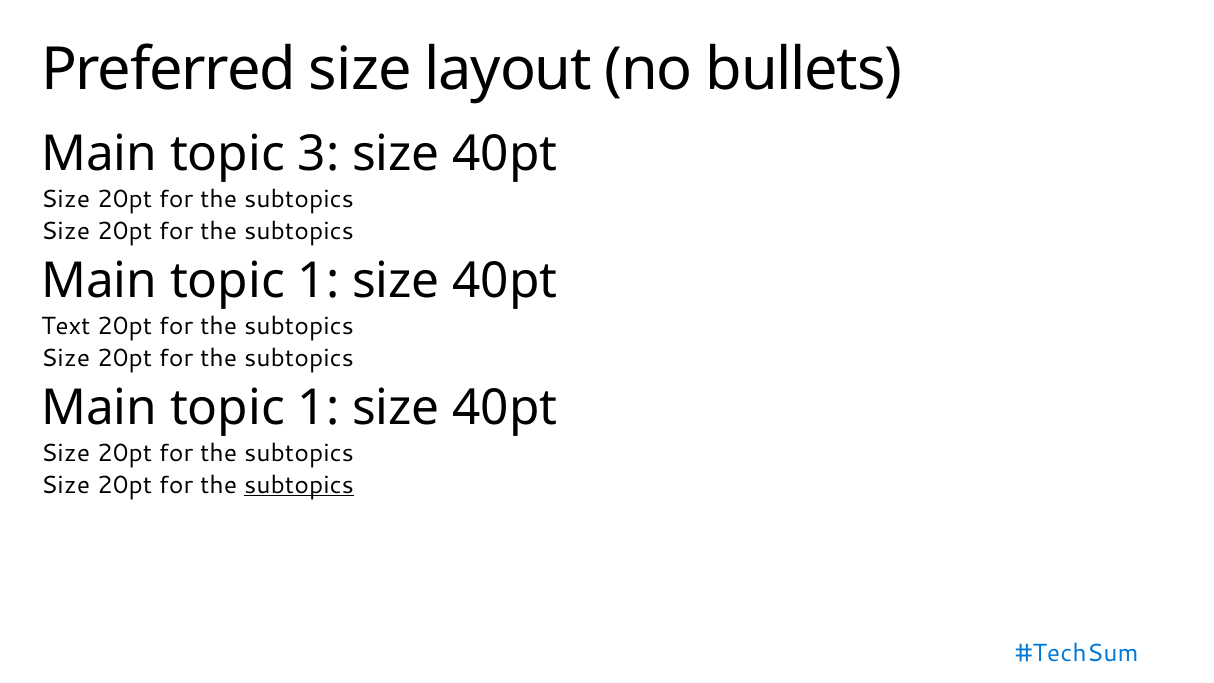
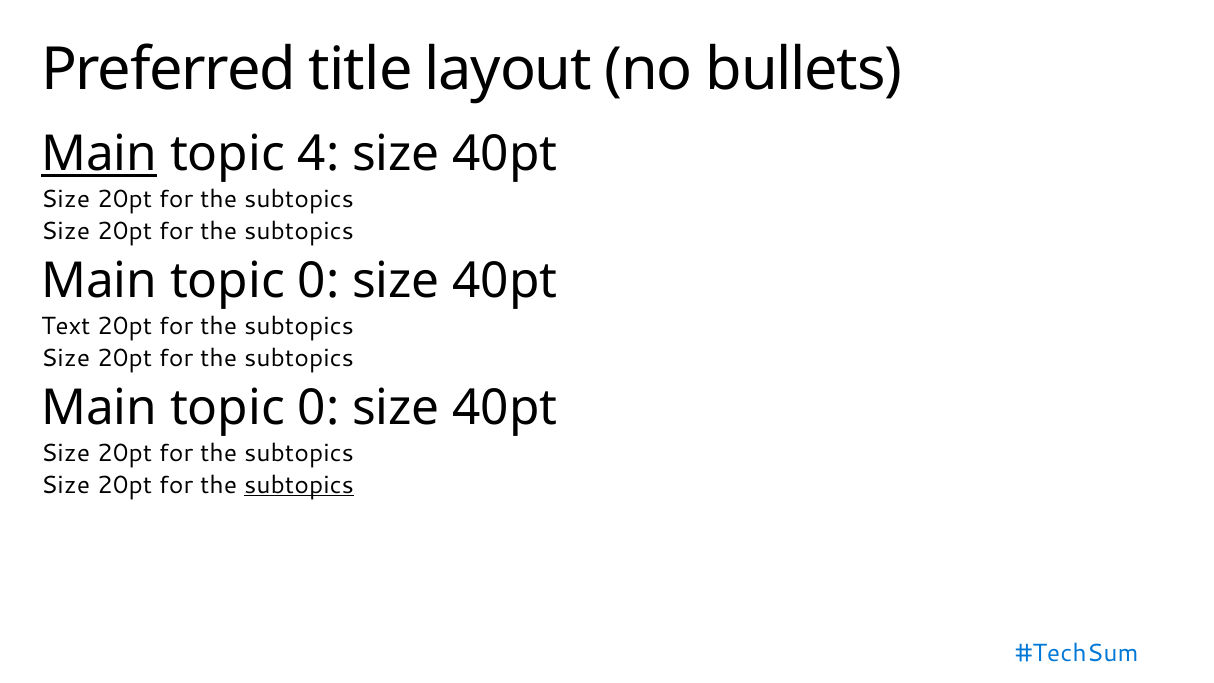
Preferred size: size -> title
Main at (99, 154) underline: none -> present
3: 3 -> 4
1 at (319, 281): 1 -> 0
1 at (319, 408): 1 -> 0
